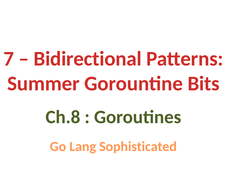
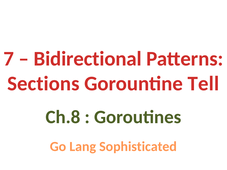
Summer: Summer -> Sections
Bits: Bits -> Tell
